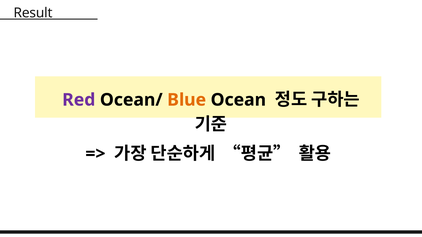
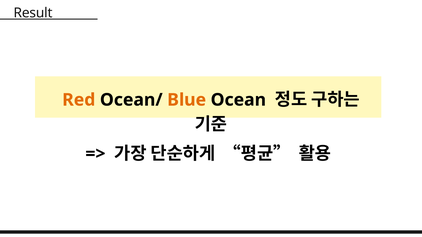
Red colour: purple -> orange
